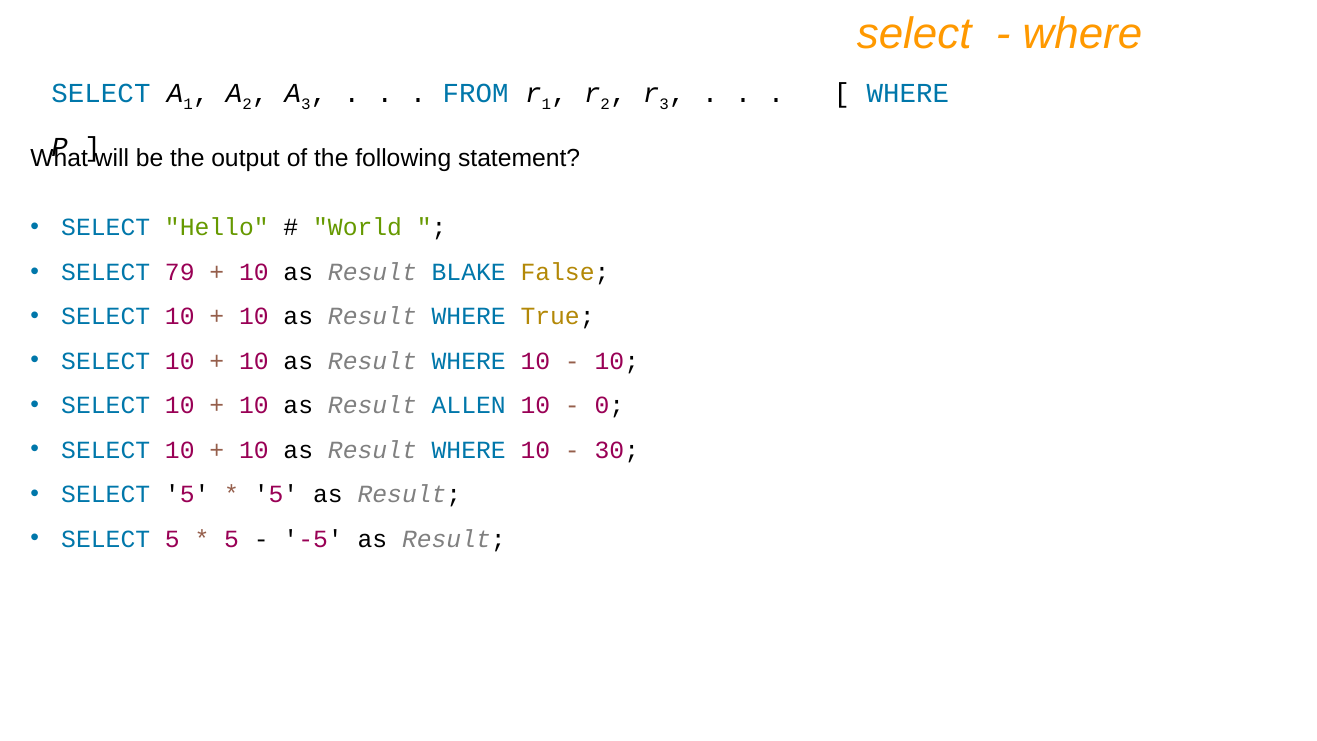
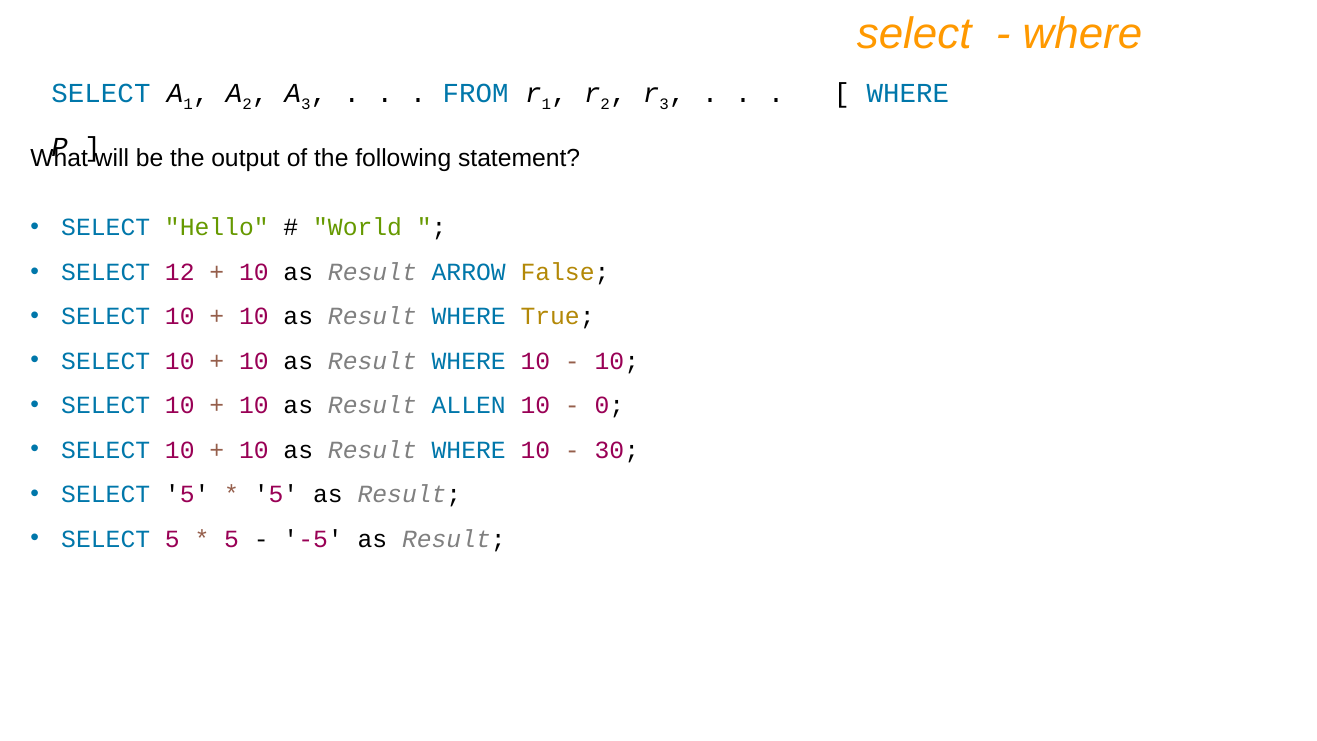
79: 79 -> 12
BLAKE: BLAKE -> ARROW
